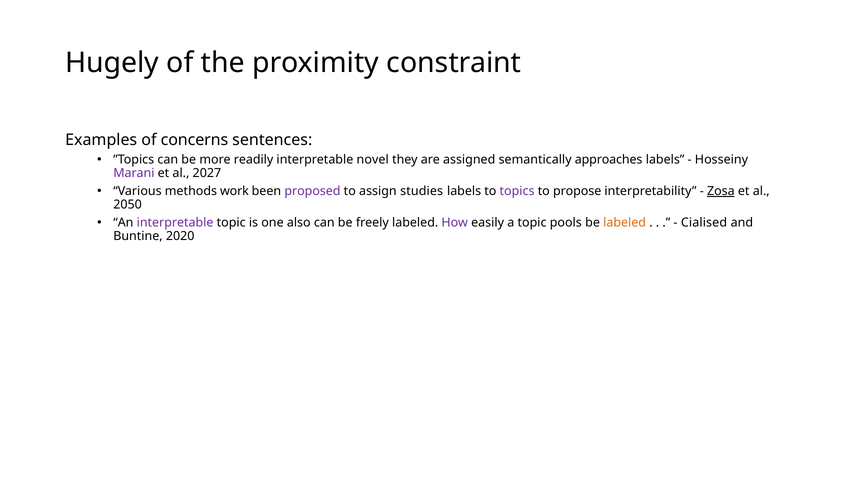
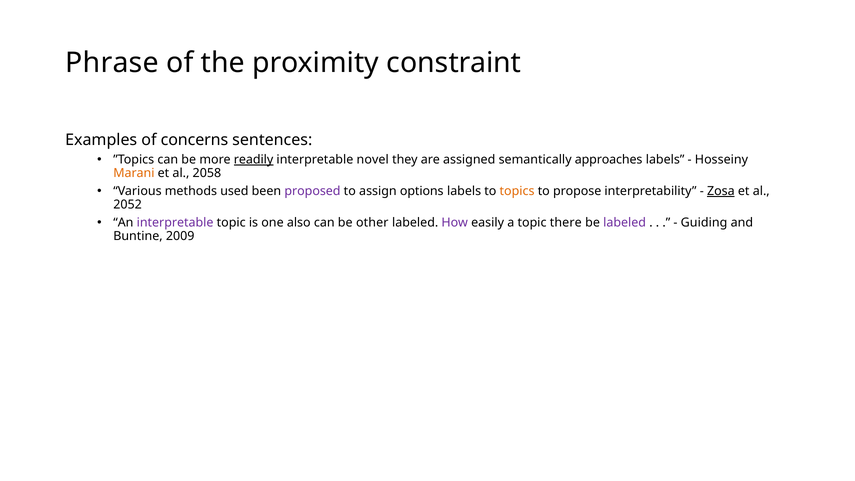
Hugely: Hugely -> Phrase
readily underline: none -> present
Marani colour: purple -> orange
2027: 2027 -> 2058
work: work -> used
studies: studies -> options
topics colour: purple -> orange
2050: 2050 -> 2052
freely: freely -> other
pools: pools -> there
labeled at (625, 222) colour: orange -> purple
Cialised: Cialised -> Guiding
2020: 2020 -> 2009
